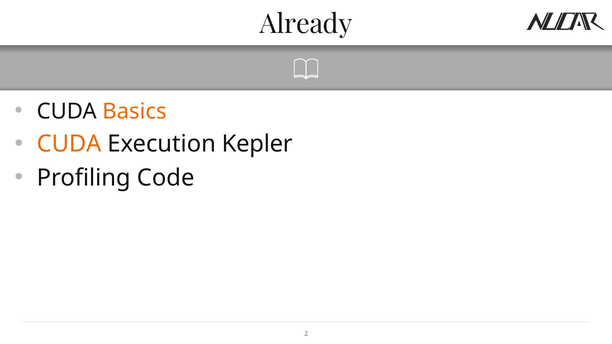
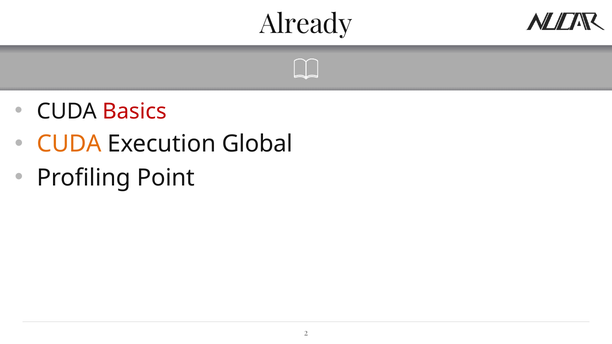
Basics colour: orange -> red
Kepler: Kepler -> Global
Code: Code -> Point
